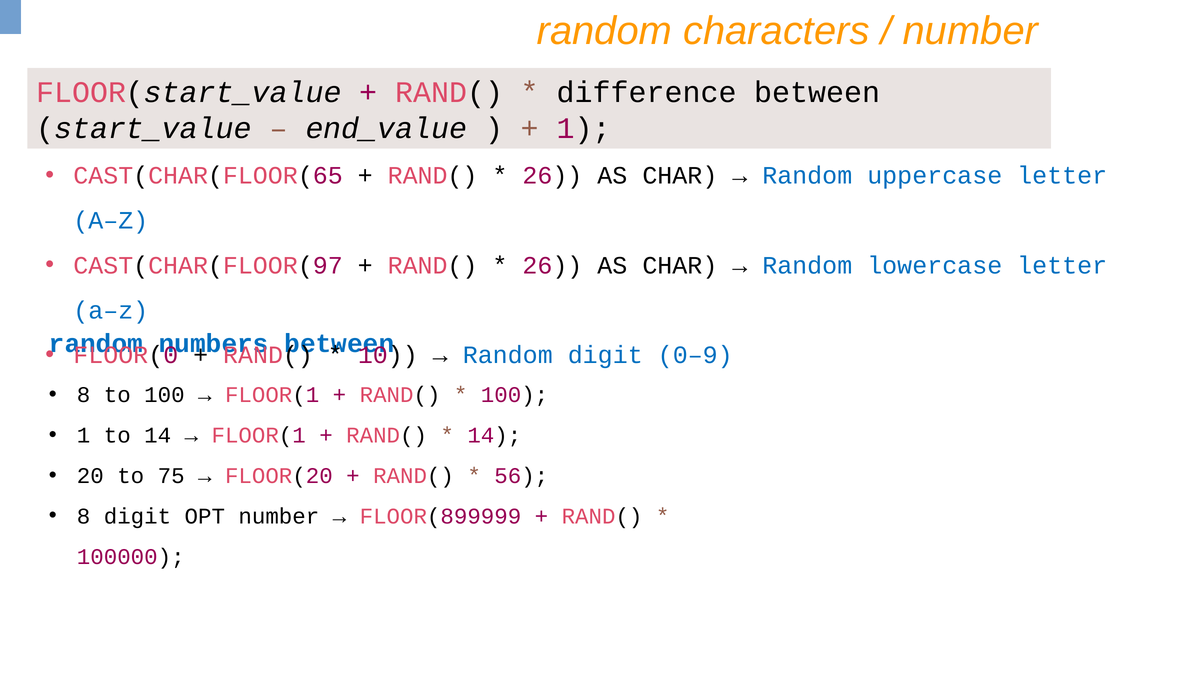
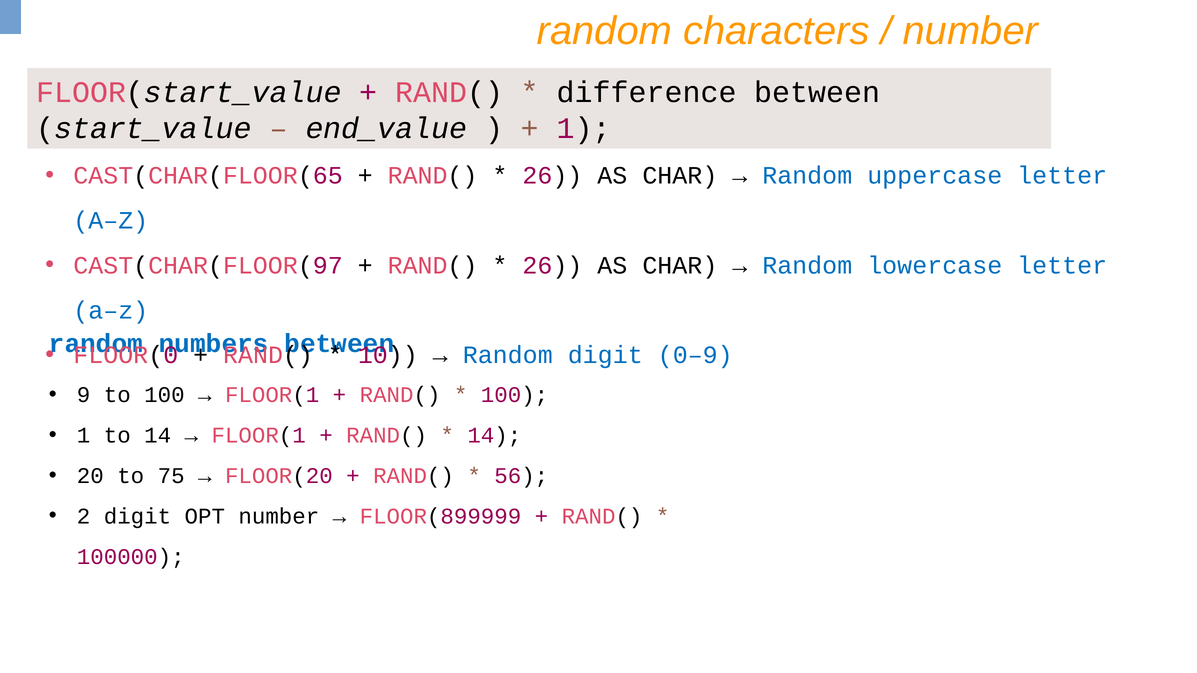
8 at (84, 395): 8 -> 9
8 at (84, 516): 8 -> 2
